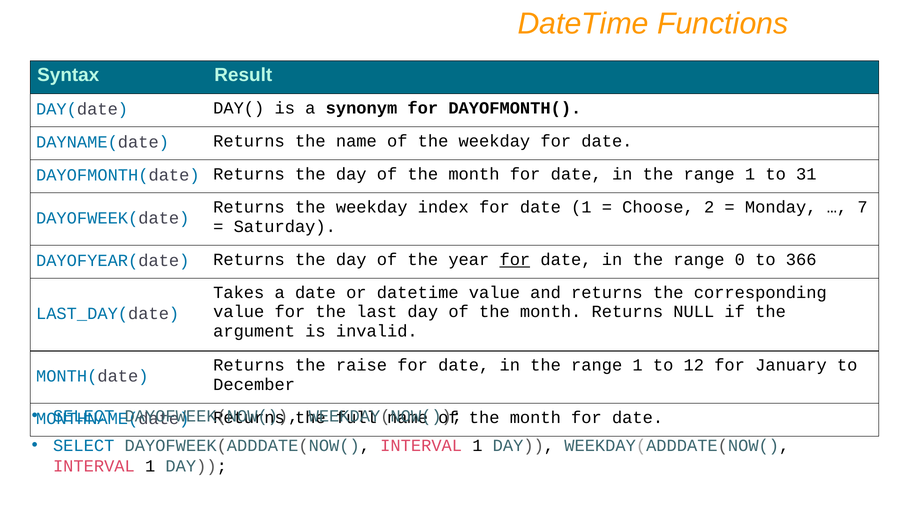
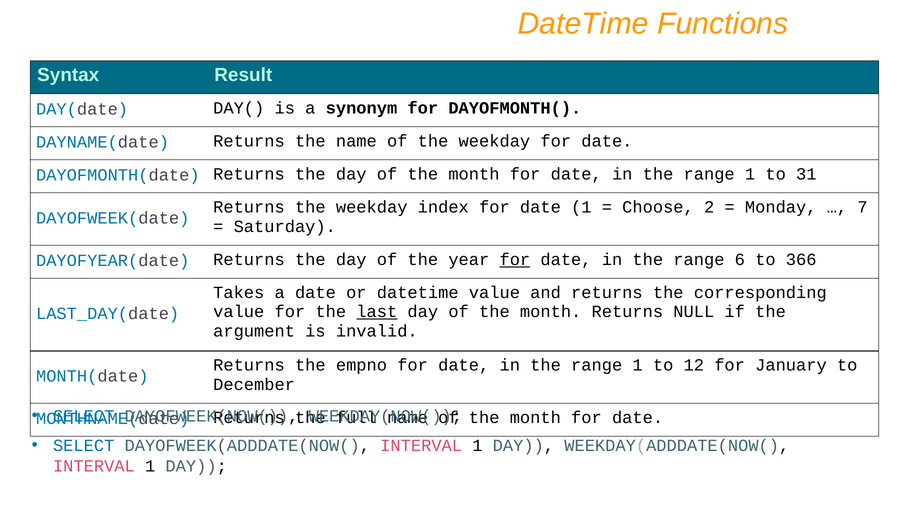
0: 0 -> 6
last underline: none -> present
raise: raise -> empno
